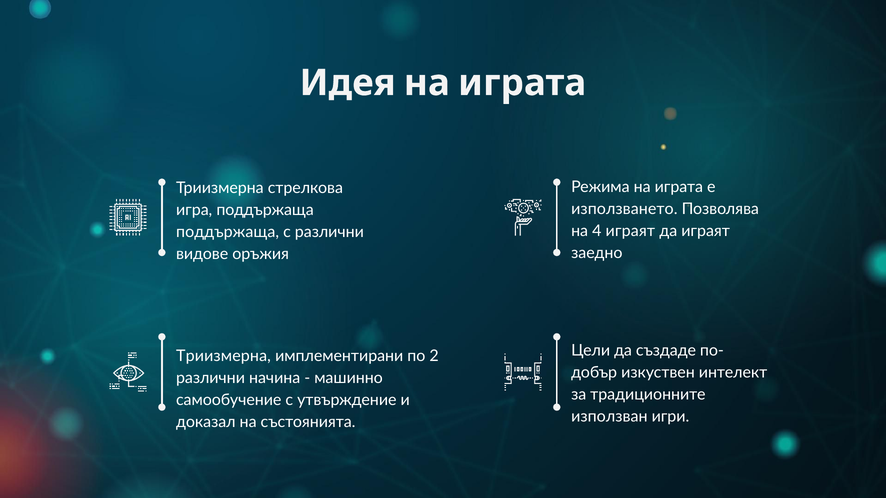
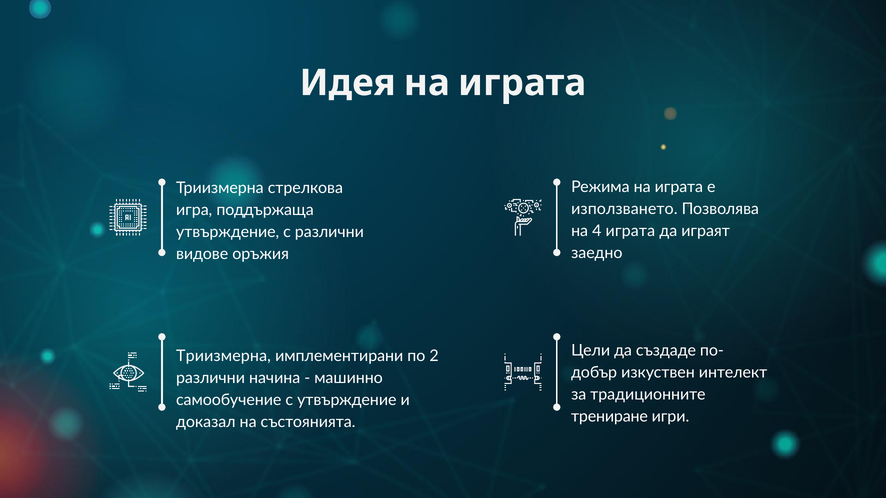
4 играят: играят -> играта
поддържаща at (228, 232): поддържаща -> утвърждение
използван: използван -> трениране
